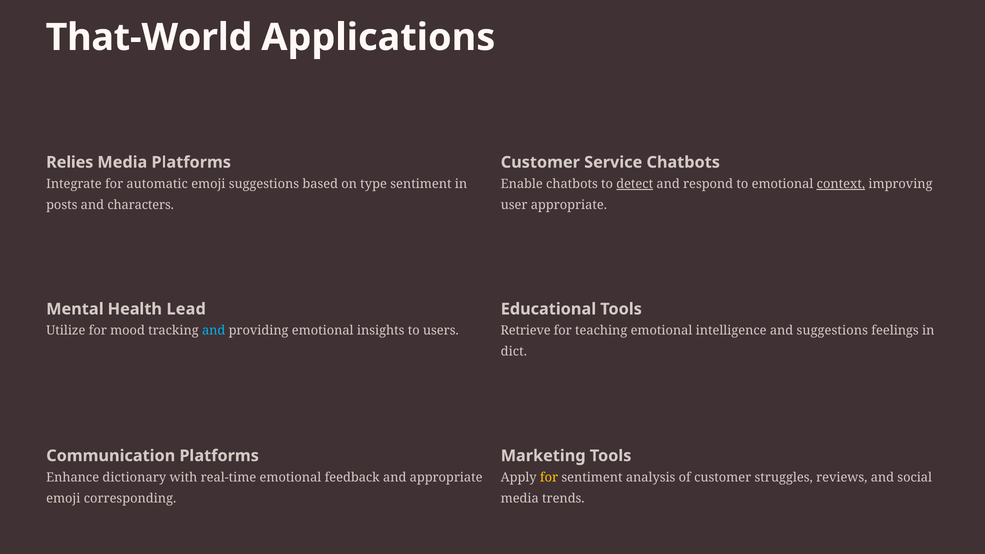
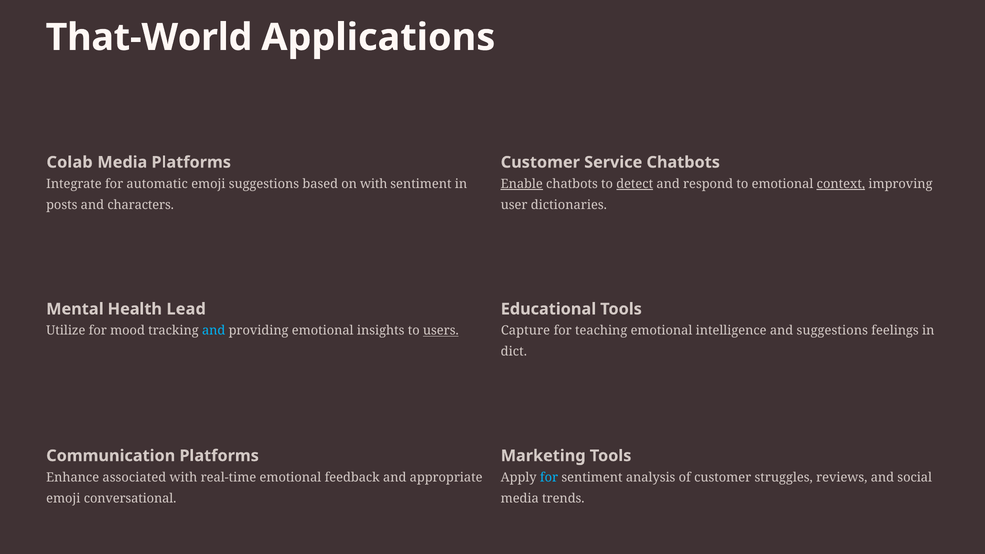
Relies: Relies -> Colab
on type: type -> with
Enable underline: none -> present
user appropriate: appropriate -> dictionaries
users underline: none -> present
Retrieve: Retrieve -> Capture
dictionary: dictionary -> associated
for at (549, 477) colour: yellow -> light blue
corresponding: corresponding -> conversational
